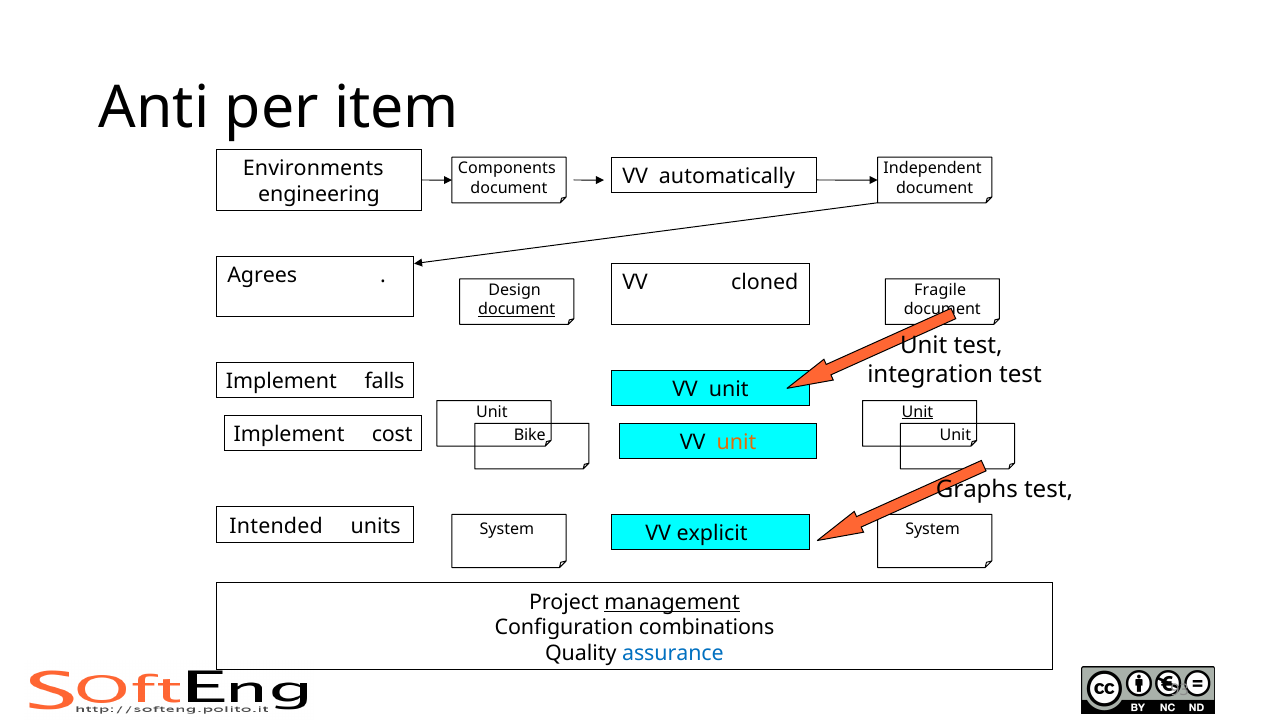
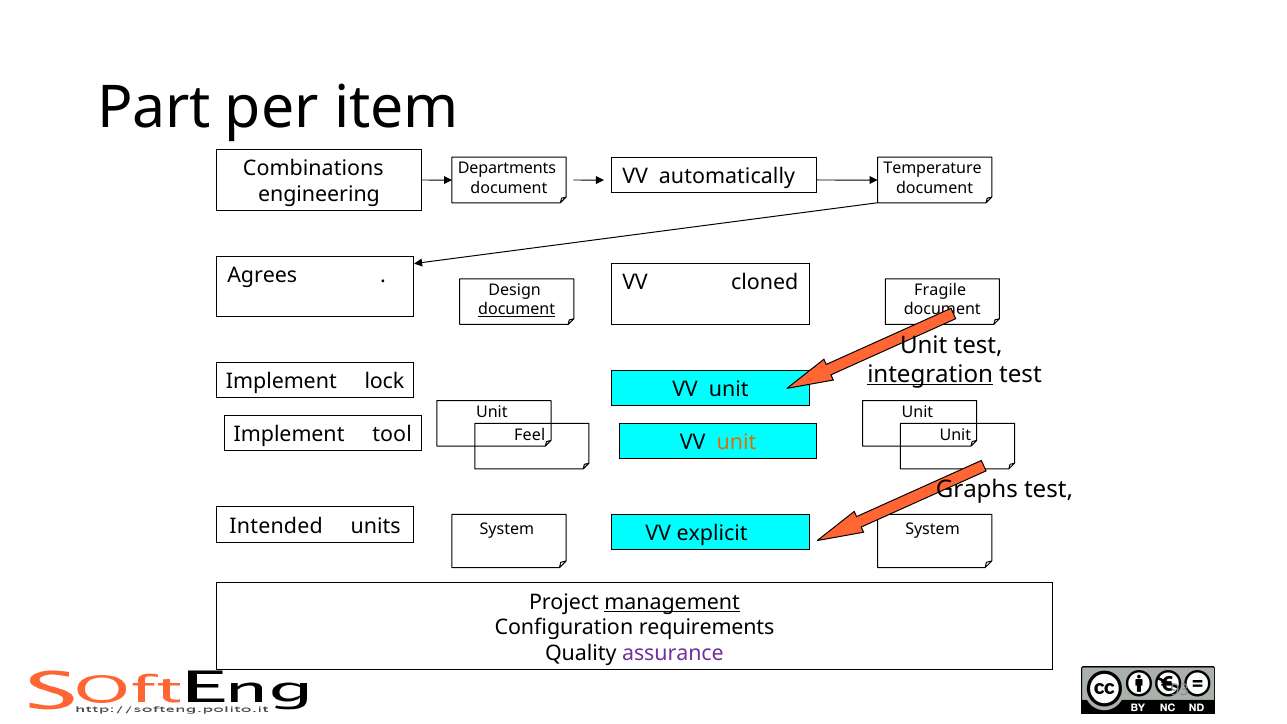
Anti: Anti -> Part
Environments: Environments -> Combinations
Components: Components -> Departments
Independent: Independent -> Temperature
integration underline: none -> present
falls: falls -> lock
Unit at (918, 412) underline: present -> none
cost: cost -> tool
Bike: Bike -> Feel
combinations: combinations -> requirements
assurance colour: blue -> purple
